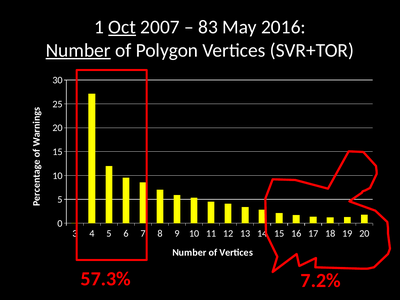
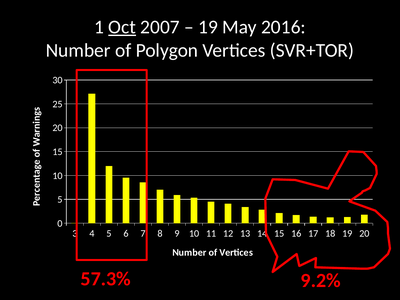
83 at (208, 27): 83 -> 19
Number at (78, 50) underline: present -> none
7.2%: 7.2% -> 9.2%
